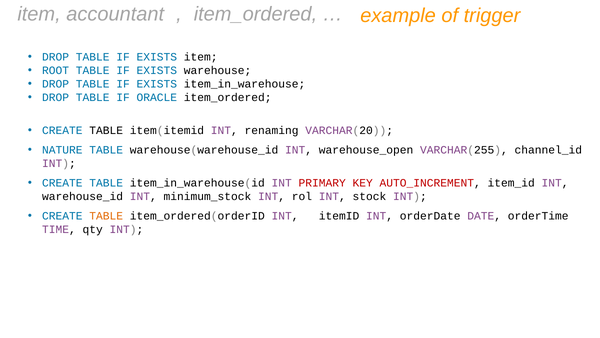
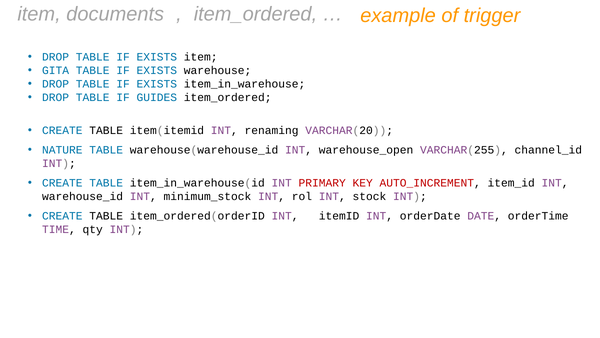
accountant: accountant -> documents
ROOT: ROOT -> GITA
ORACLE: ORACLE -> GUIDES
TABLE at (106, 216) colour: orange -> black
